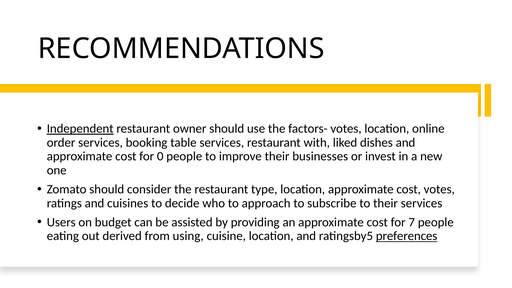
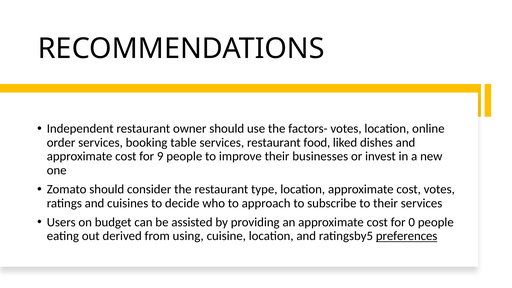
Independent underline: present -> none
with: with -> food
0: 0 -> 9
7: 7 -> 0
